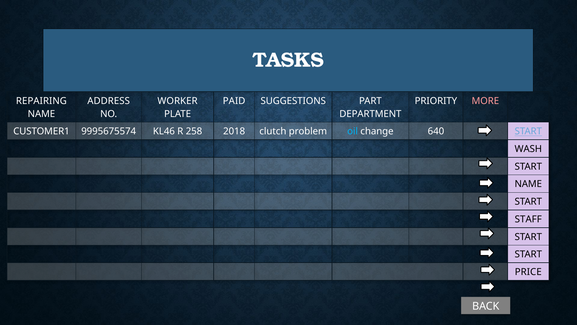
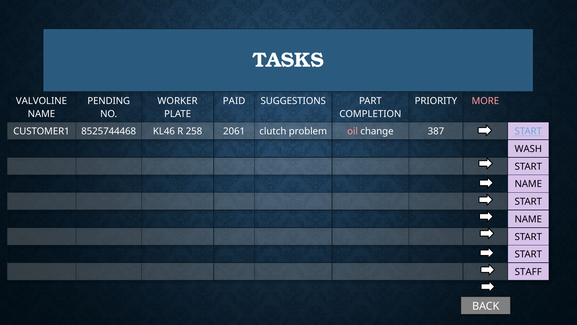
REPAIRING: REPAIRING -> VALVOLINE
ADDRESS: ADDRESS -> PENDING
DEPARTMENT: DEPARTMENT -> COMPLETION
9995675574: 9995675574 -> 8525744468
2018: 2018 -> 2061
oil colour: light blue -> pink
640: 640 -> 387
STAFF at (528, 219): STAFF -> NAME
PRICE: PRICE -> STAFF
